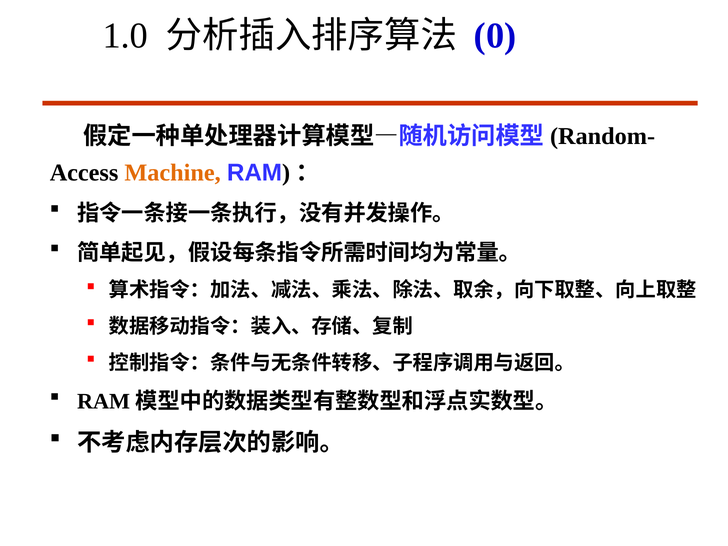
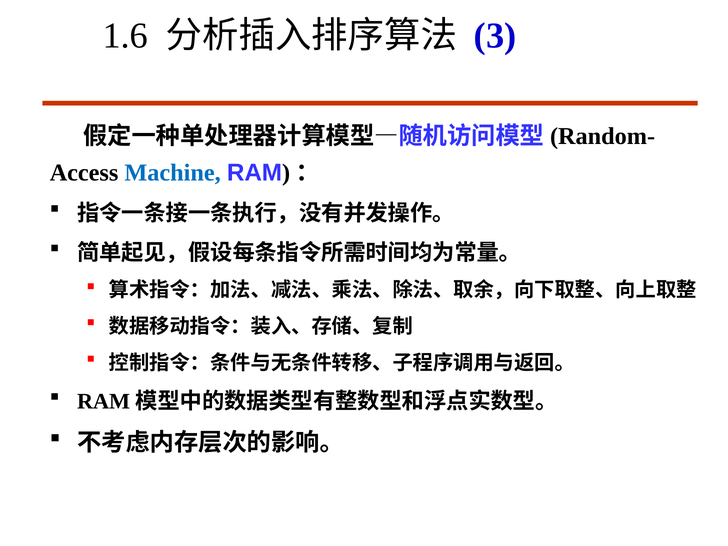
1.0: 1.0 -> 1.6
0: 0 -> 3
Machine colour: orange -> blue
